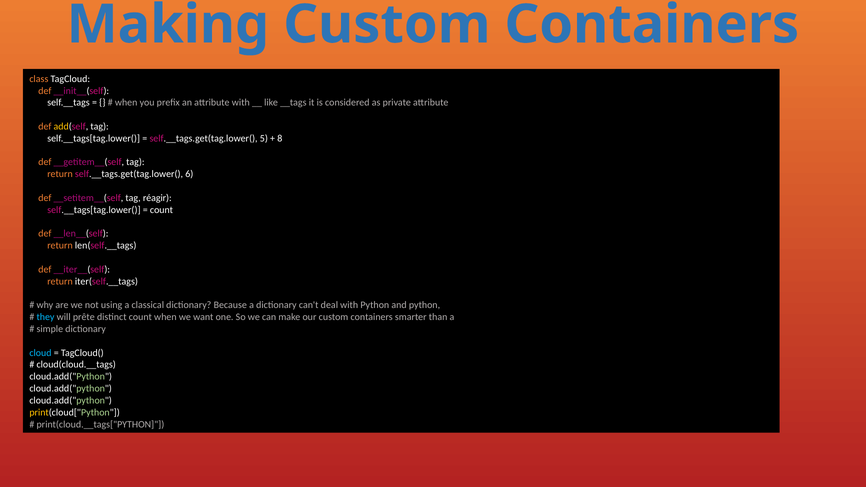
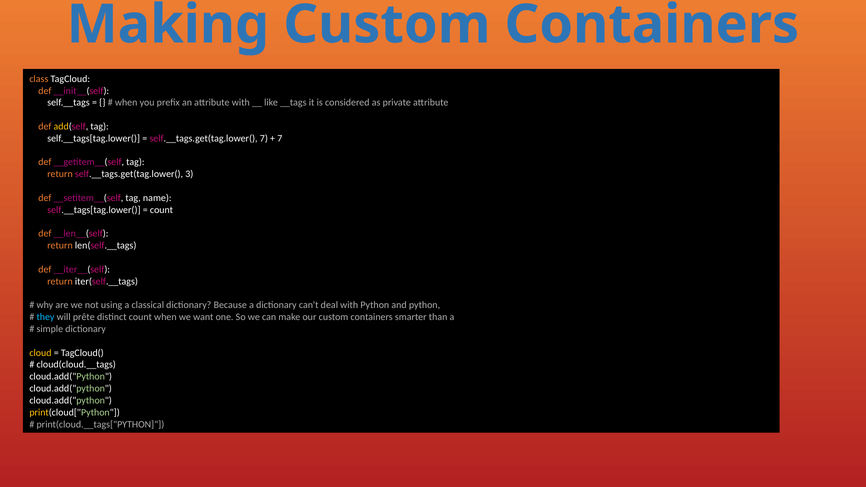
self.__tags.get(tag.lower( 5: 5 -> 7
8 at (280, 138): 8 -> 7
6: 6 -> 3
réagir: réagir -> name
cloud colour: light blue -> yellow
